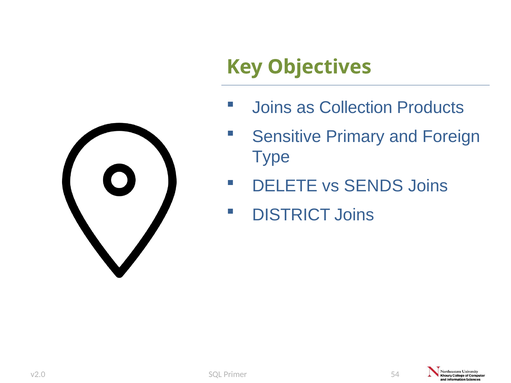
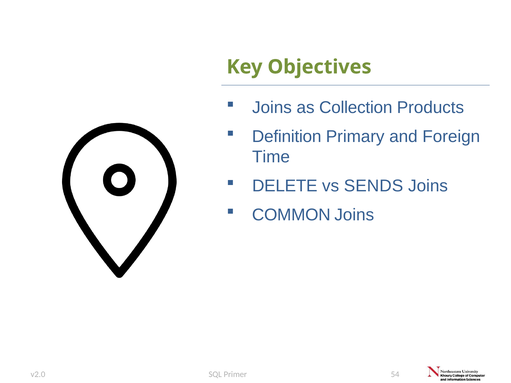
Sensitive: Sensitive -> Definition
Type: Type -> Time
DISTRICT: DISTRICT -> COMMON
